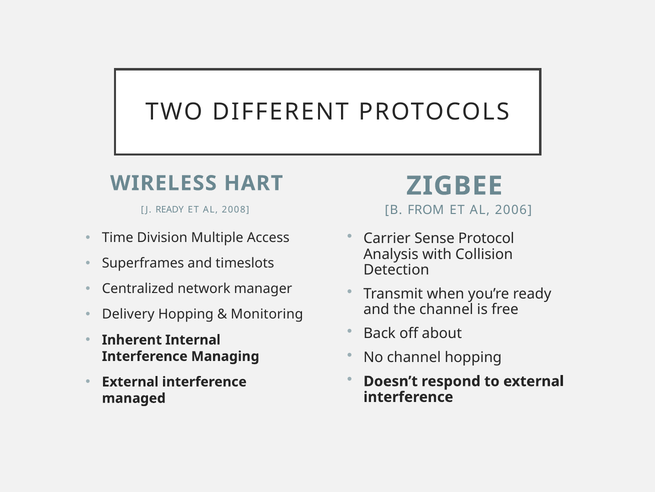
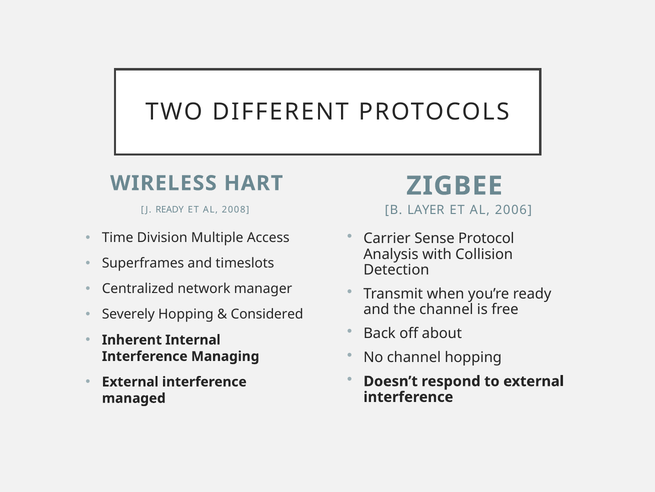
FROM: FROM -> LAYER
Delivery: Delivery -> Severely
Monitoring: Monitoring -> Considered
